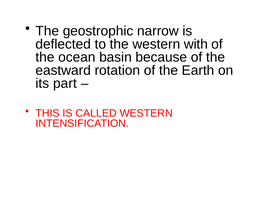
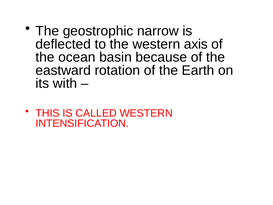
with: with -> axis
part: part -> with
